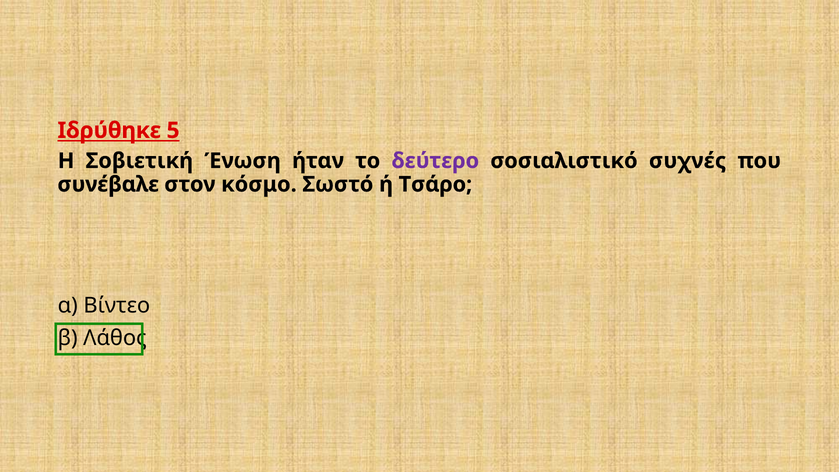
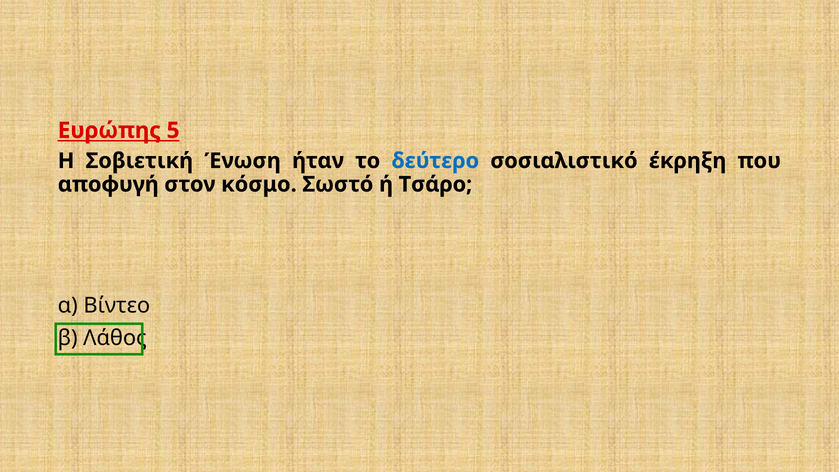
Ιδρύθηκε: Ιδρύθηκε -> Ευρώπης
δεύτερο colour: purple -> blue
συχνές: συχνές -> έκρηξη
συνέβαλε: συνέβαλε -> αποφυγή
